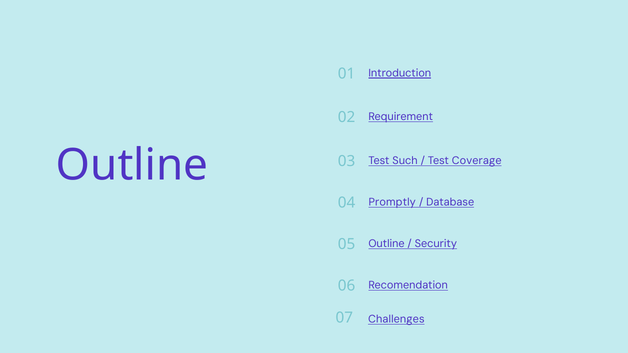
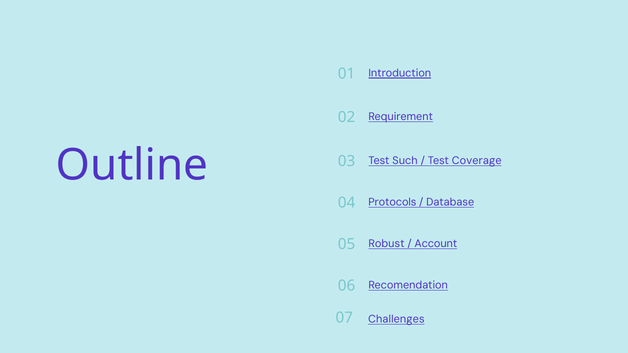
Promptly: Promptly -> Protocols
05 Outline: Outline -> Robust
Security: Security -> Account
